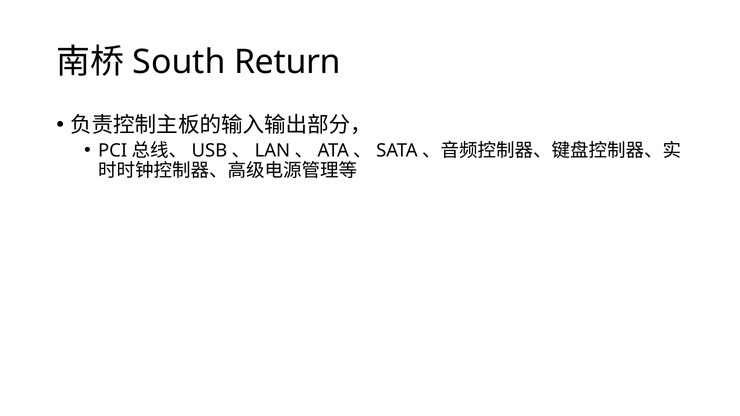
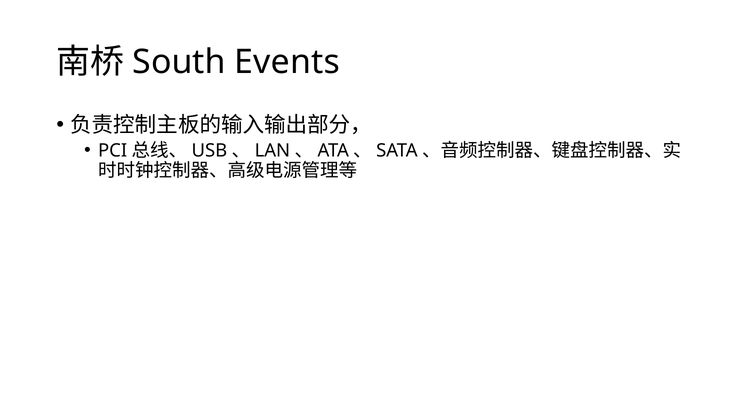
Return: Return -> Events
